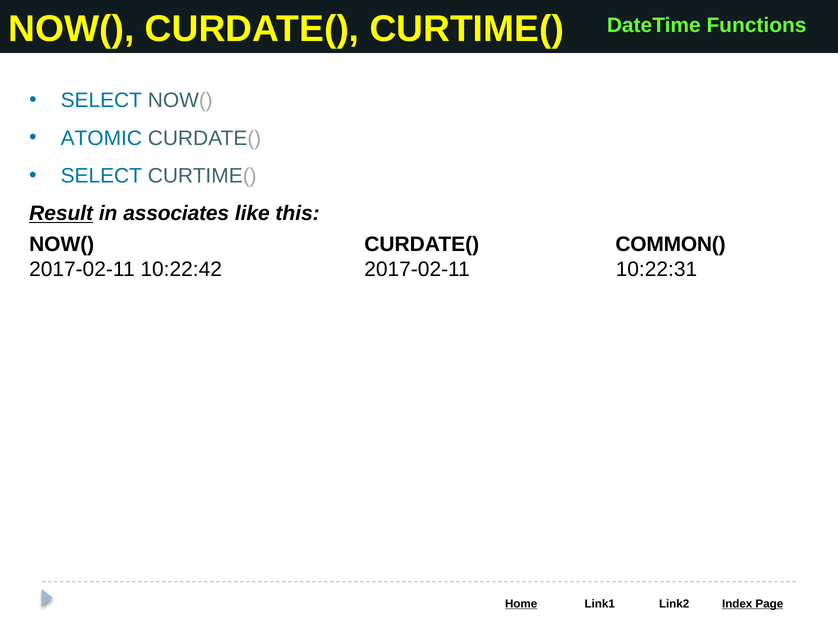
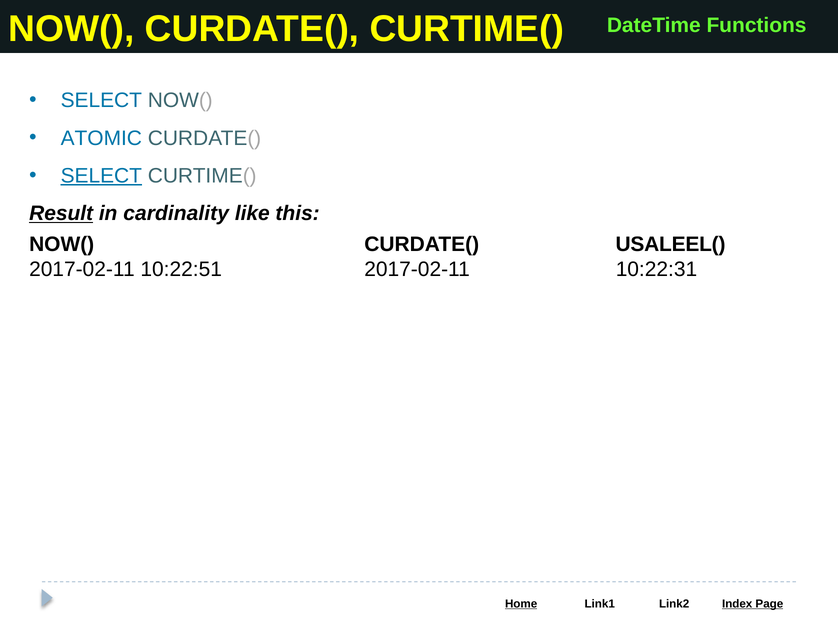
SELECT at (101, 176) underline: none -> present
associates: associates -> cardinality
COMMON(: COMMON( -> USALEEL(
10:22:42: 10:22:42 -> 10:22:51
